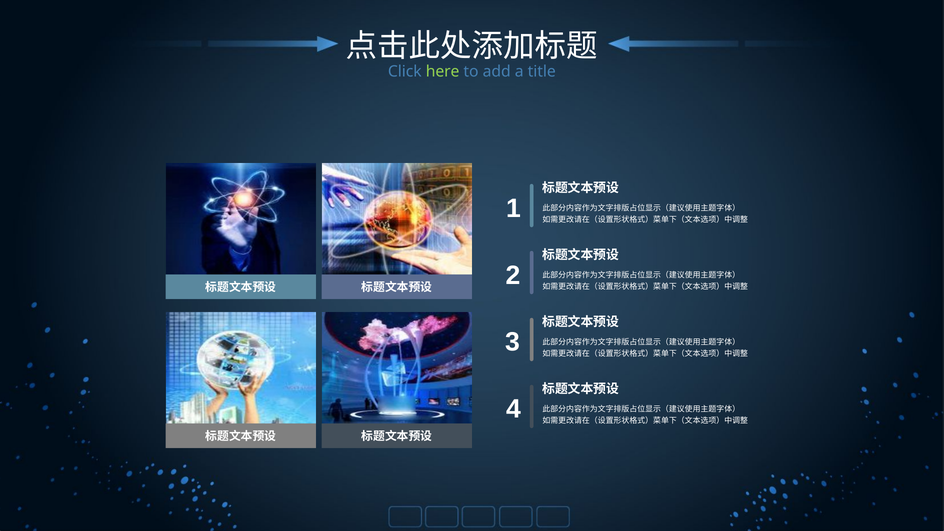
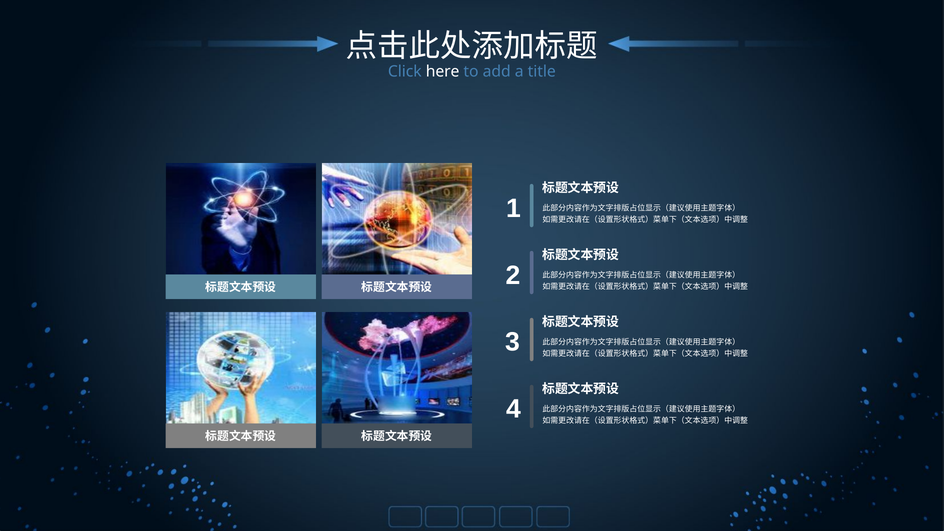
here colour: light green -> white
